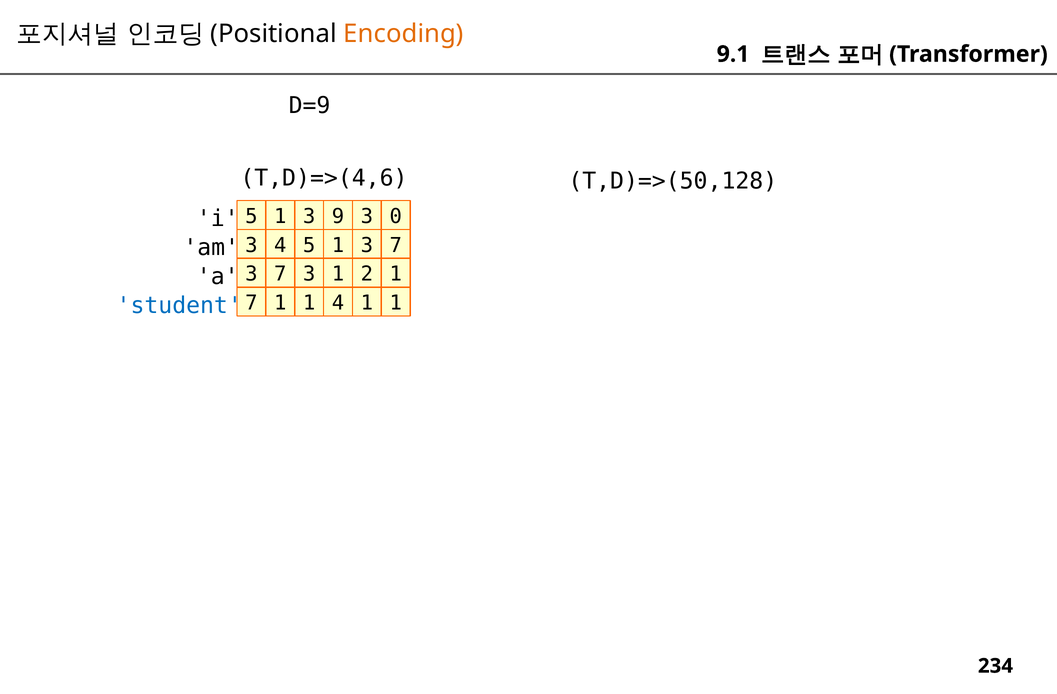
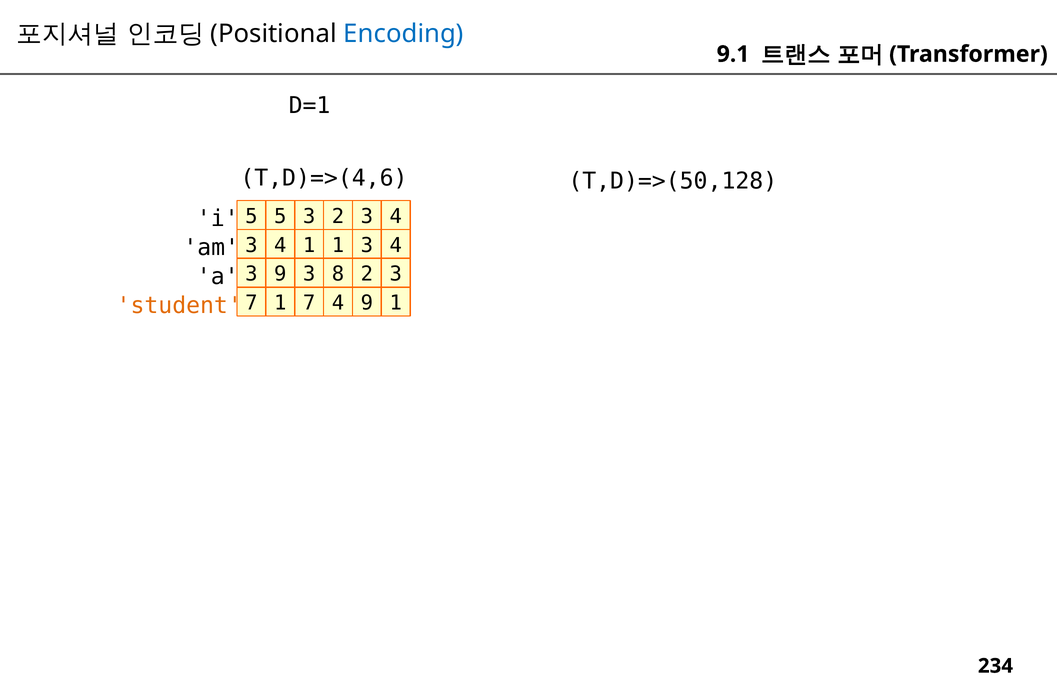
Encoding colour: orange -> blue
D=9: D=9 -> D=1
1 at (280, 217): 1 -> 5
3 9: 9 -> 2
0 at (396, 217): 0 -> 4
4 5: 5 -> 1
1 3 7: 7 -> 4
7 at (280, 274): 7 -> 9
3 1: 1 -> 8
1 at (396, 274): 1 -> 3
7 1 1: 1 -> 7
4 1: 1 -> 9
student colour: blue -> orange
